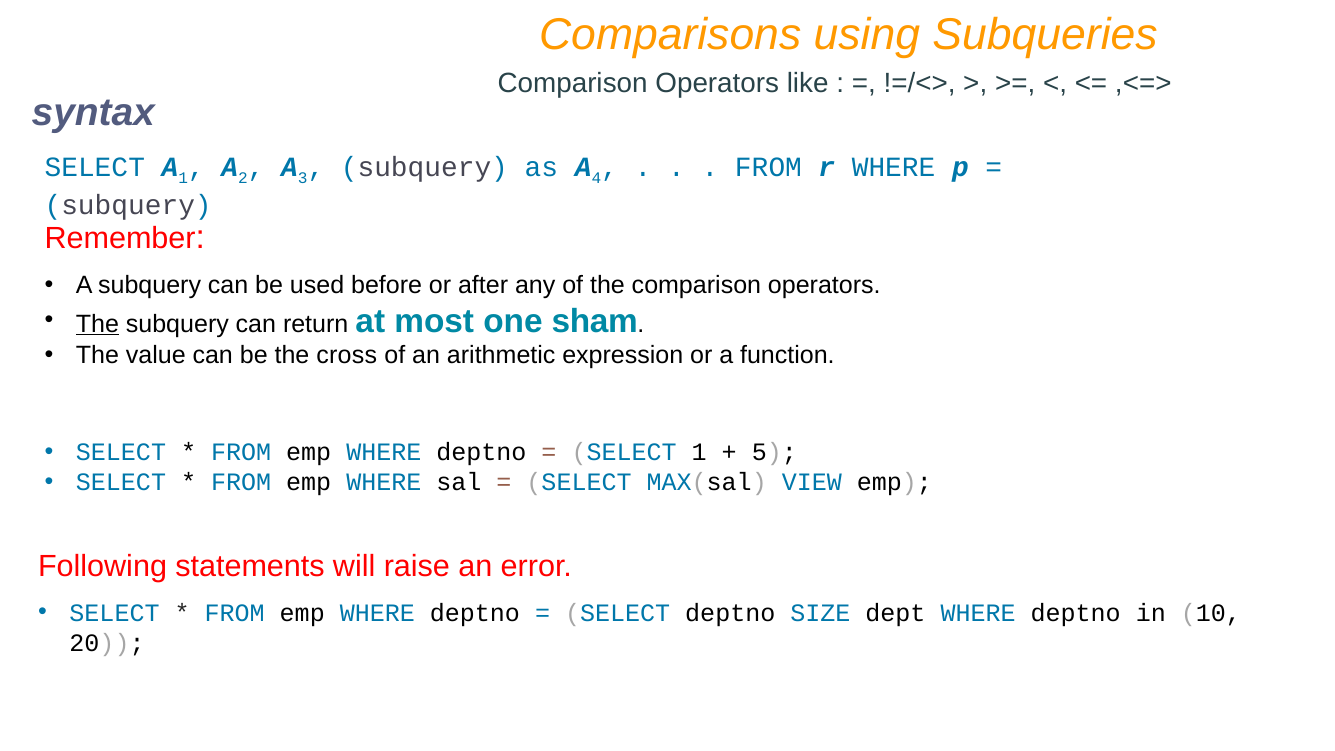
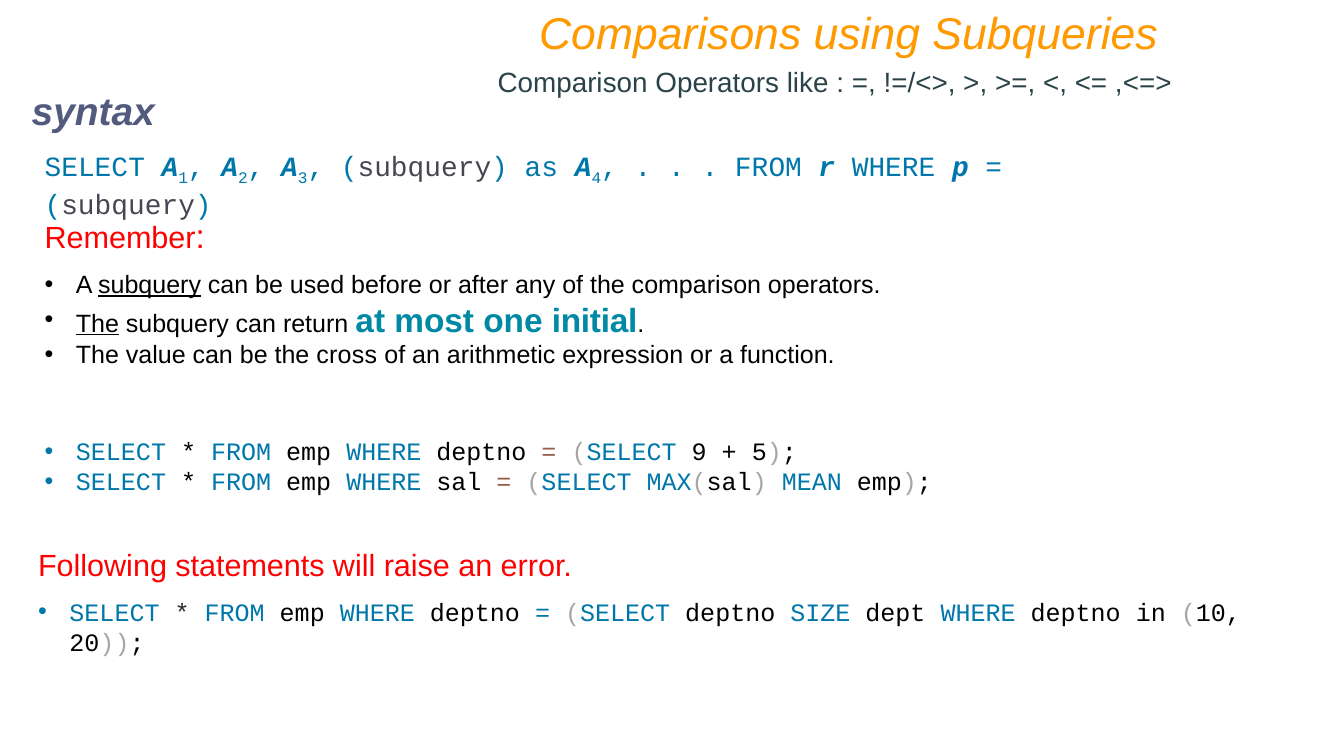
subquery at (150, 285) underline: none -> present
sham: sham -> initial
SELECT 1: 1 -> 9
VIEW: VIEW -> MEAN
